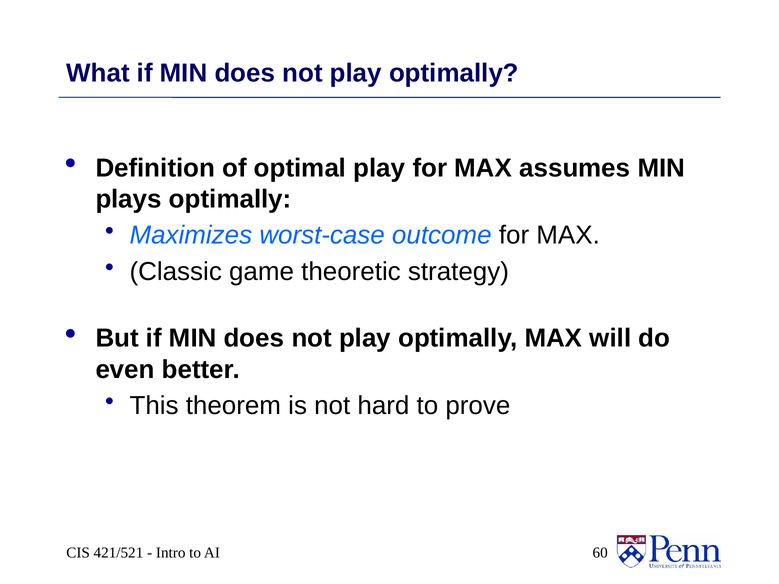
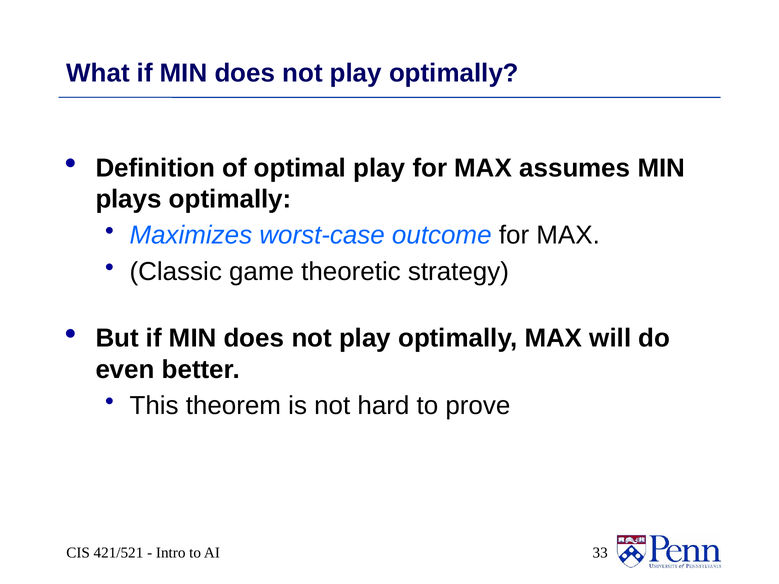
60: 60 -> 33
